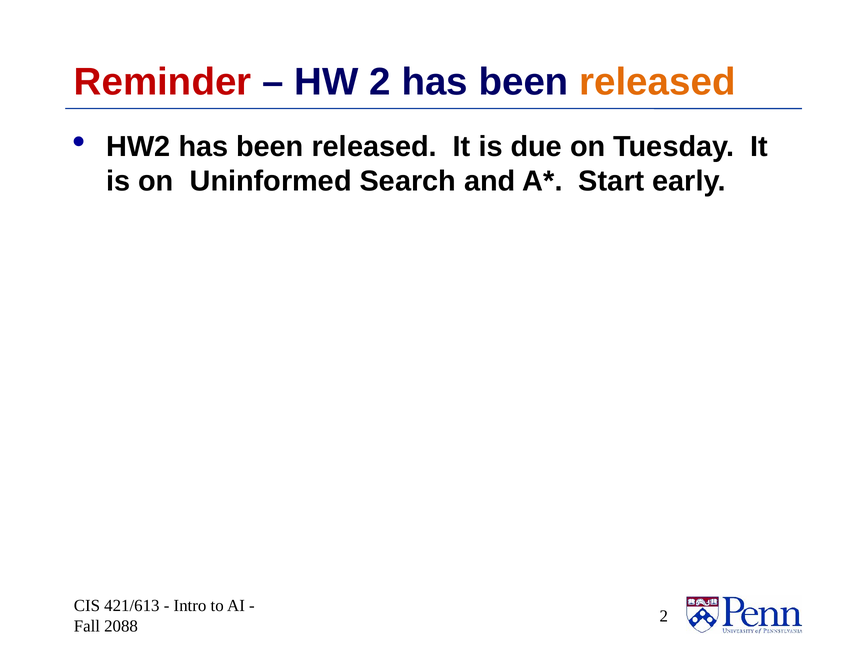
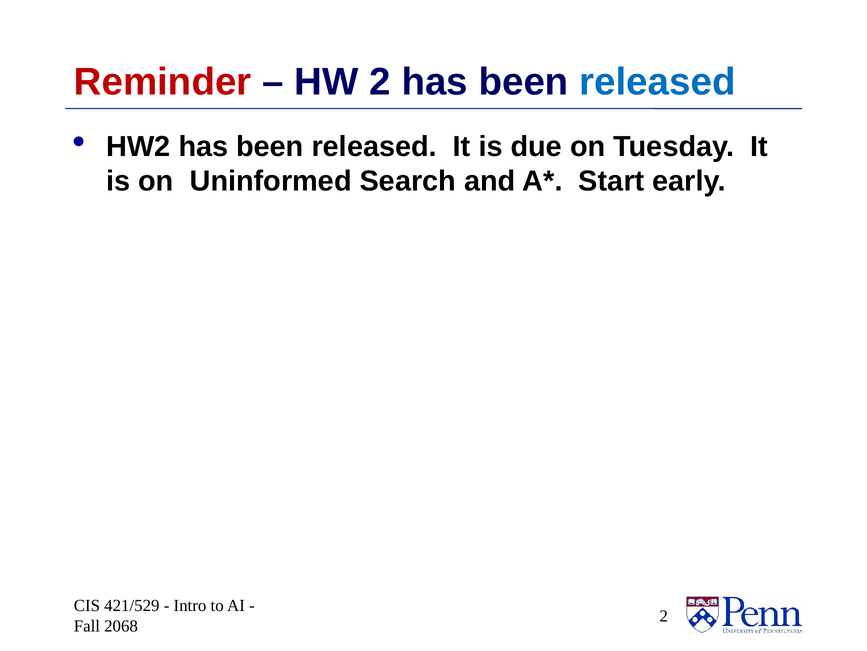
released at (657, 82) colour: orange -> blue
421/613: 421/613 -> 421/529
2088: 2088 -> 2068
